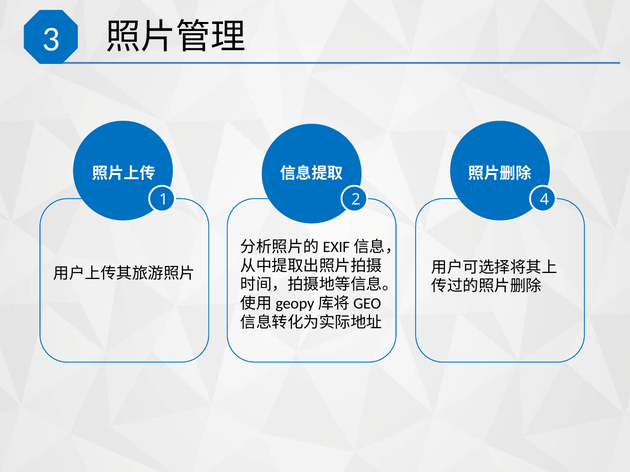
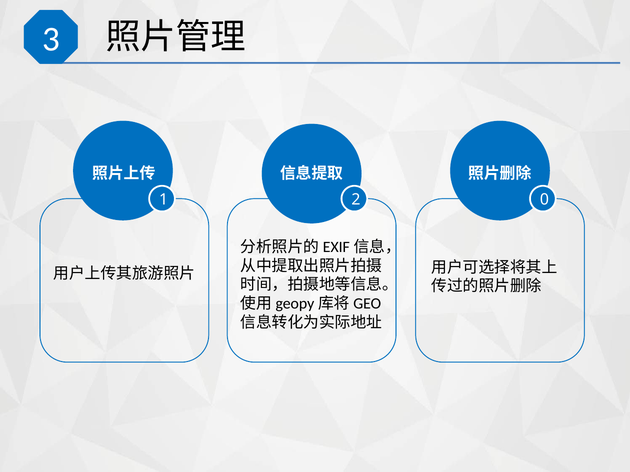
4: 4 -> 0
